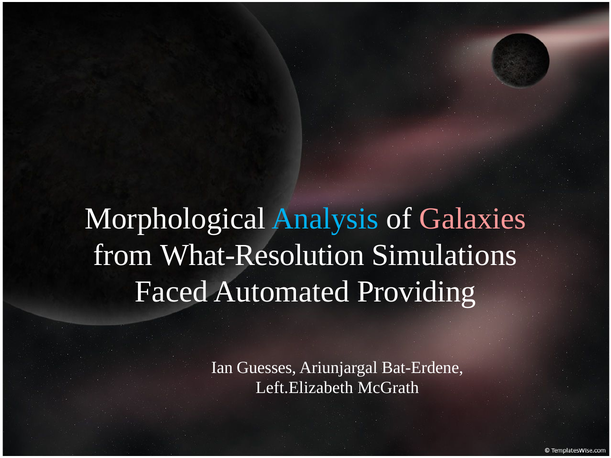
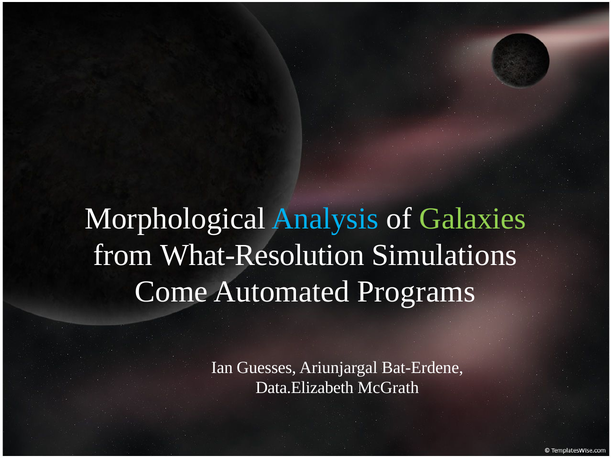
Galaxies colour: pink -> light green
Faced: Faced -> Come
Providing: Providing -> Programs
Left.Elizabeth: Left.Elizabeth -> Data.Elizabeth
